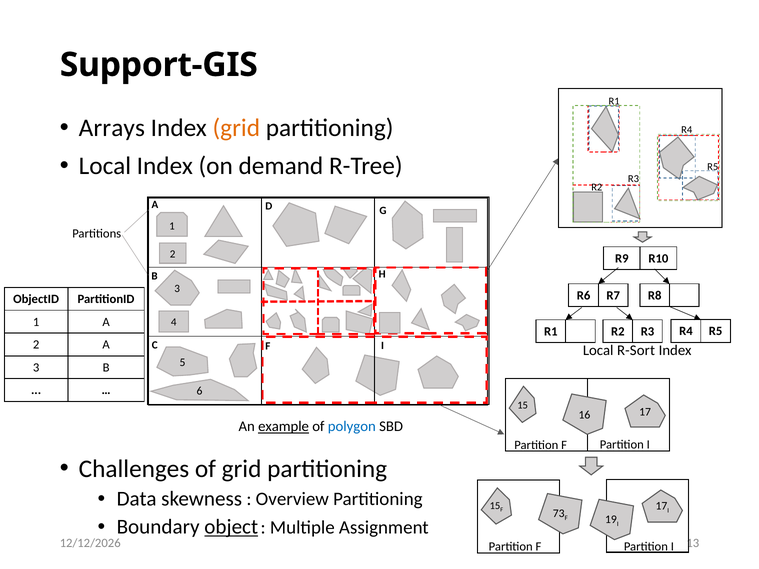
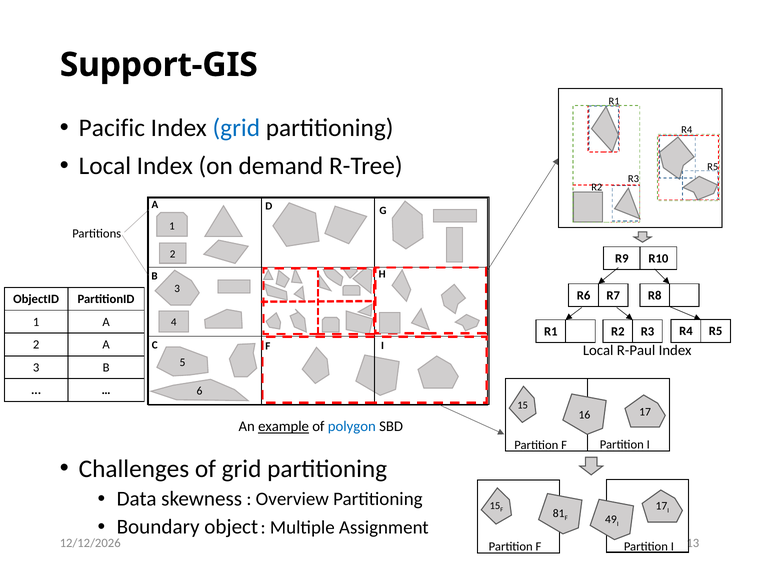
Arrays: Arrays -> Pacific
grid at (236, 128) colour: orange -> blue
R-Sort: R-Sort -> R-Paul
73: 73 -> 81
19: 19 -> 49
object underline: present -> none
